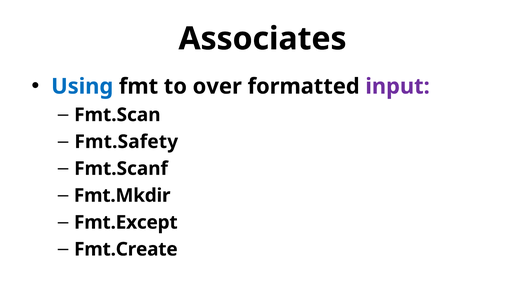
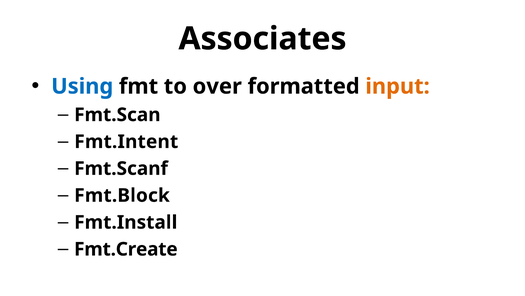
input colour: purple -> orange
Fmt.Safety: Fmt.Safety -> Fmt.Intent
Fmt.Mkdir: Fmt.Mkdir -> Fmt.Block
Fmt.Except: Fmt.Except -> Fmt.Install
